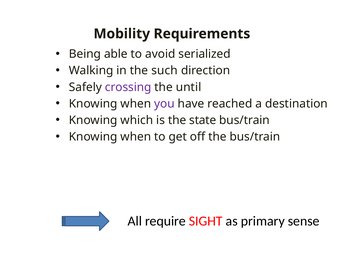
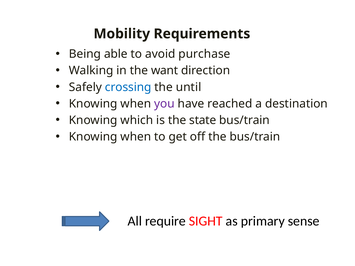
serialized: serialized -> purchase
such: such -> want
crossing colour: purple -> blue
